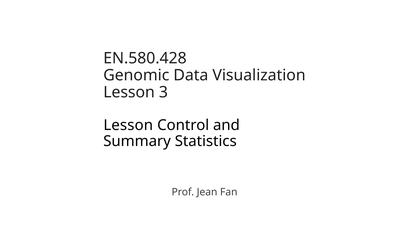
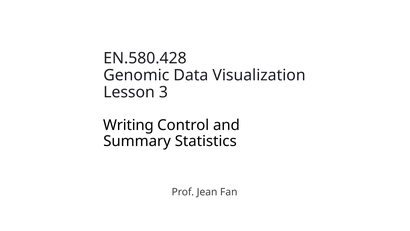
Lesson at (128, 125): Lesson -> Writing
